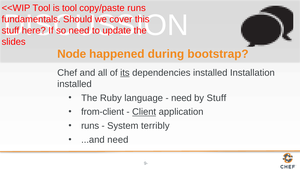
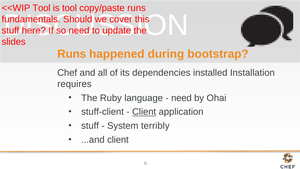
Node at (72, 54): Node -> Runs
its underline: present -> none
installed at (74, 84): installed -> requires
by Stuff: Stuff -> Ohai
from-client: from-client -> stuff-client
runs at (90, 126): runs -> stuff
...and need: need -> client
